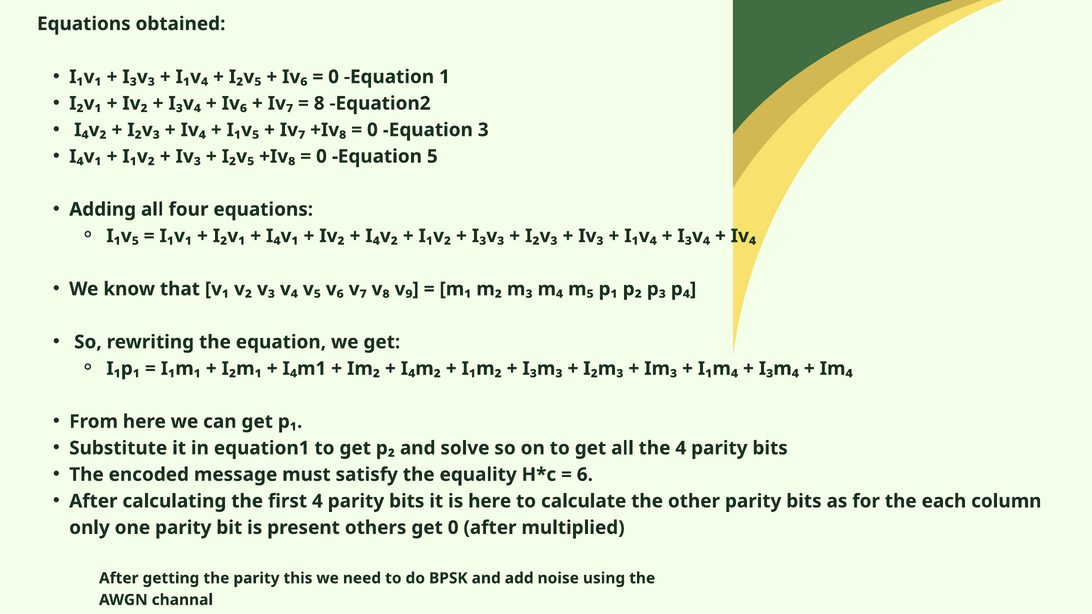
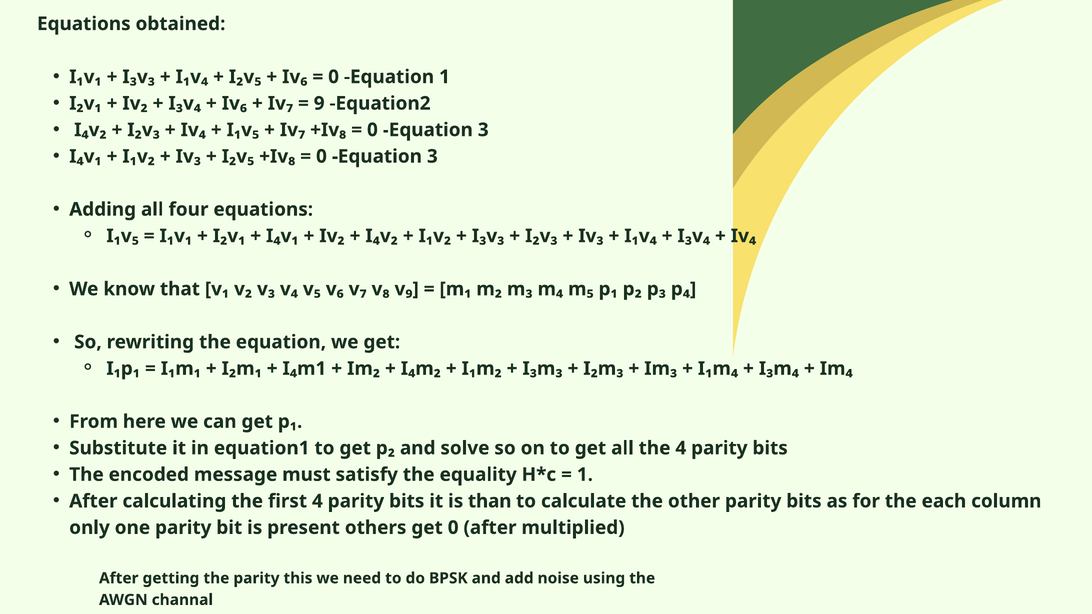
8: 8 -> 9
5 at (432, 156): 5 -> 3
6 at (585, 475): 6 -> 1
is here: here -> than
